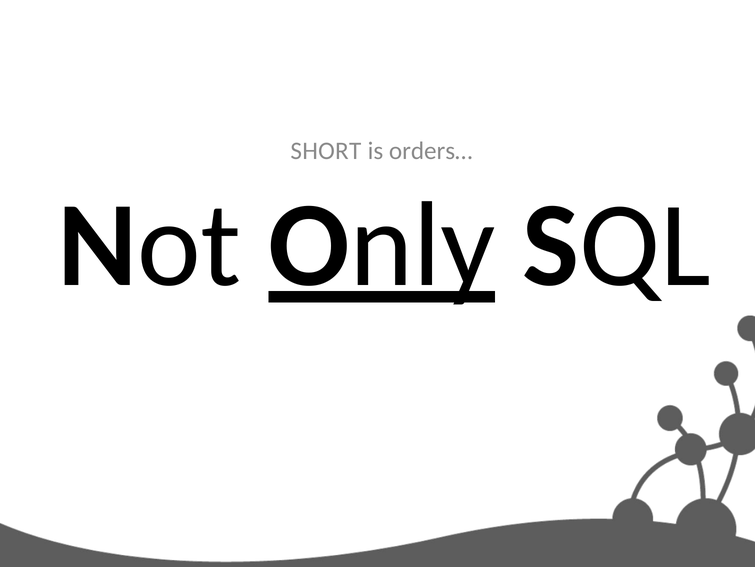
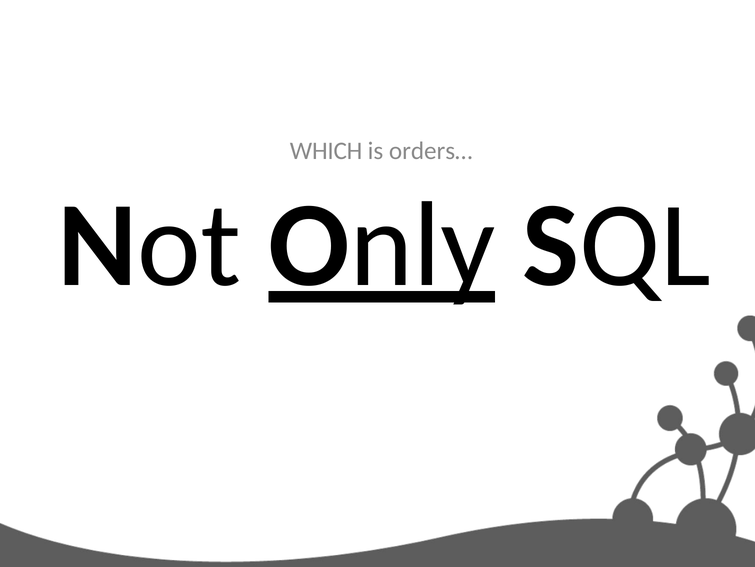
SHORT: SHORT -> WHICH
